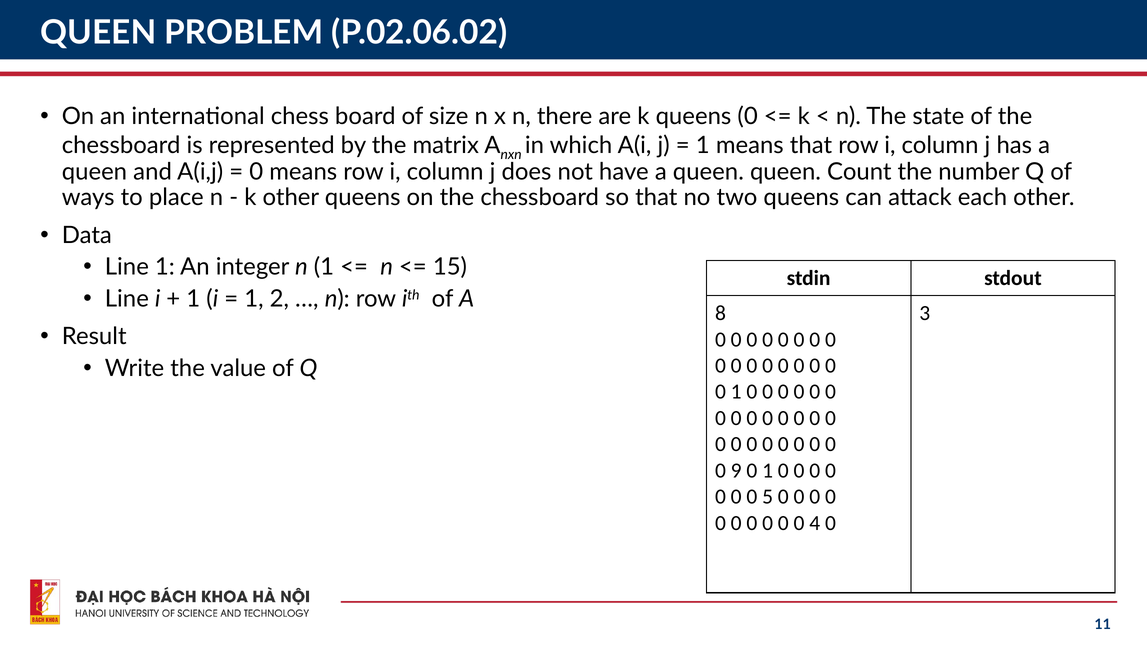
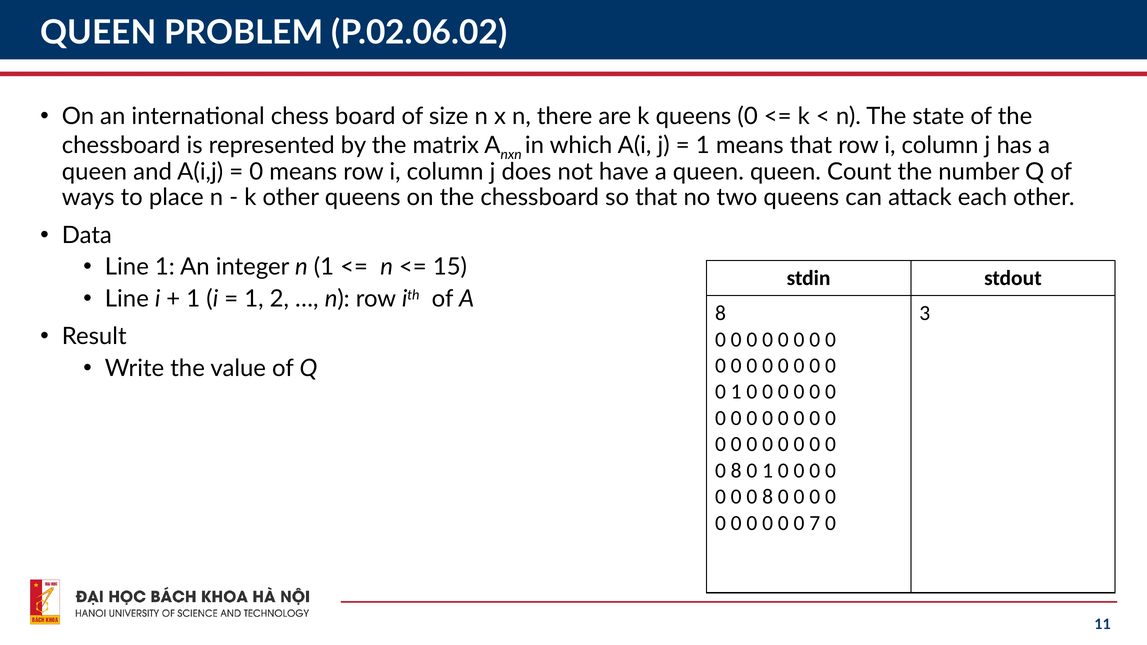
9 at (736, 471): 9 -> 8
5 at (768, 497): 5 -> 8
4: 4 -> 7
